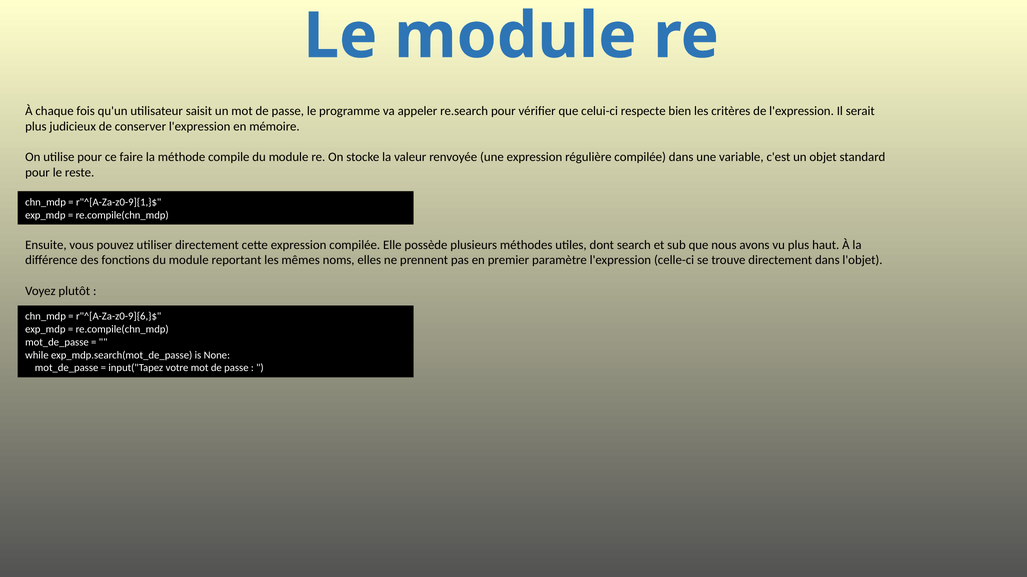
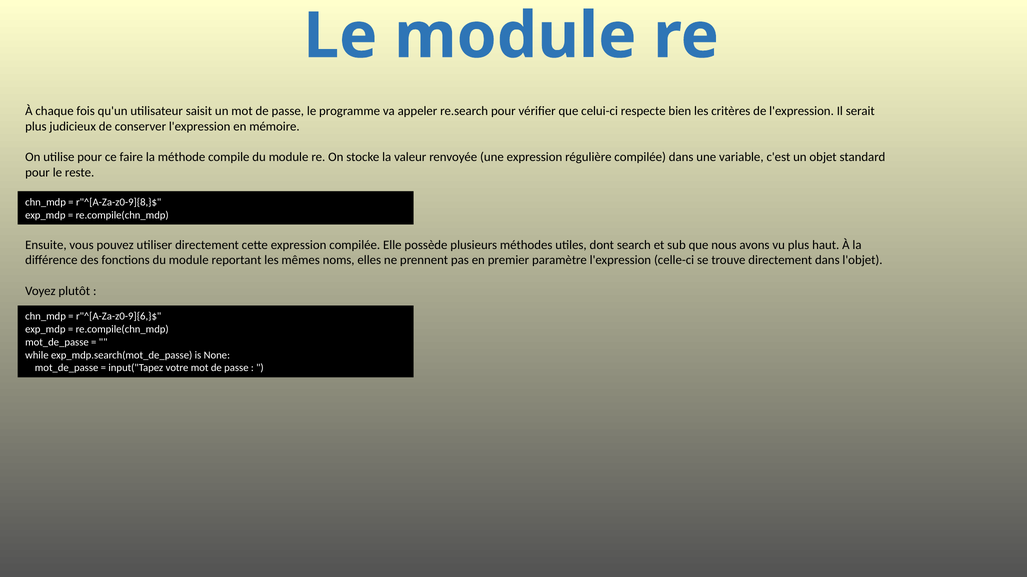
r"^[A-Za-z0-9]{1,}$: r"^[A-Za-z0-9]{1,}$ -> r"^[A-Za-z0-9]{8,}$
